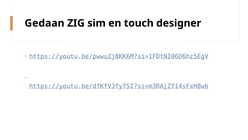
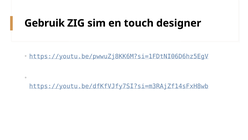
Gedaan: Gedaan -> Gebruik
